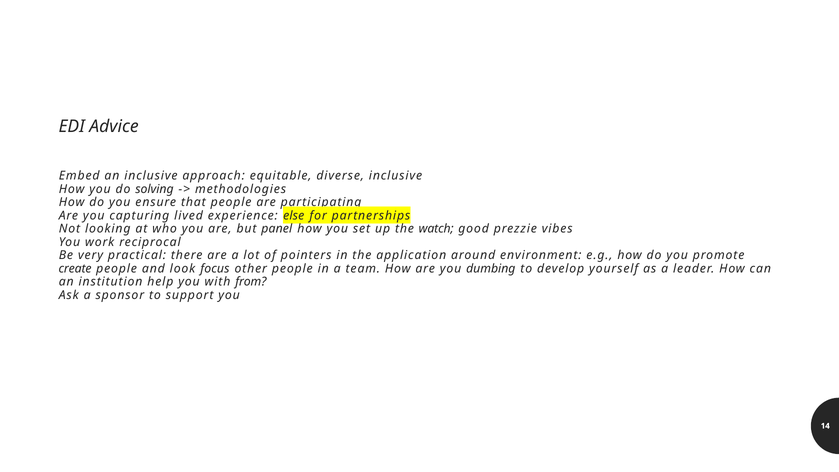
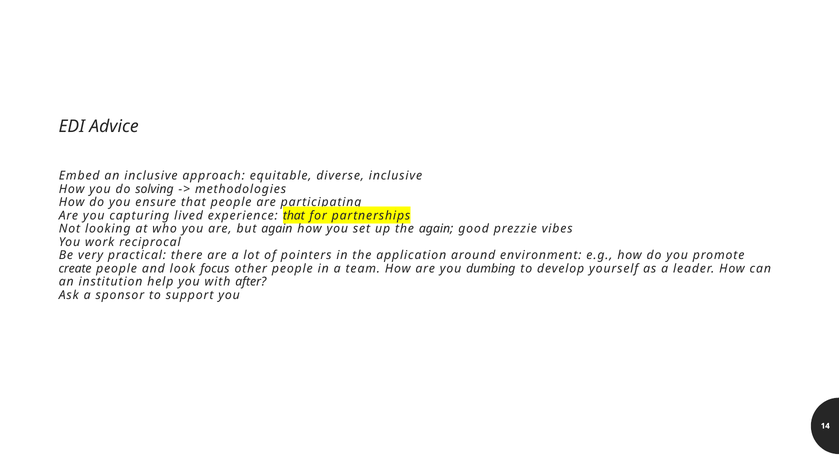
experience else: else -> that
but panel: panel -> again
the watch: watch -> again
from: from -> after
